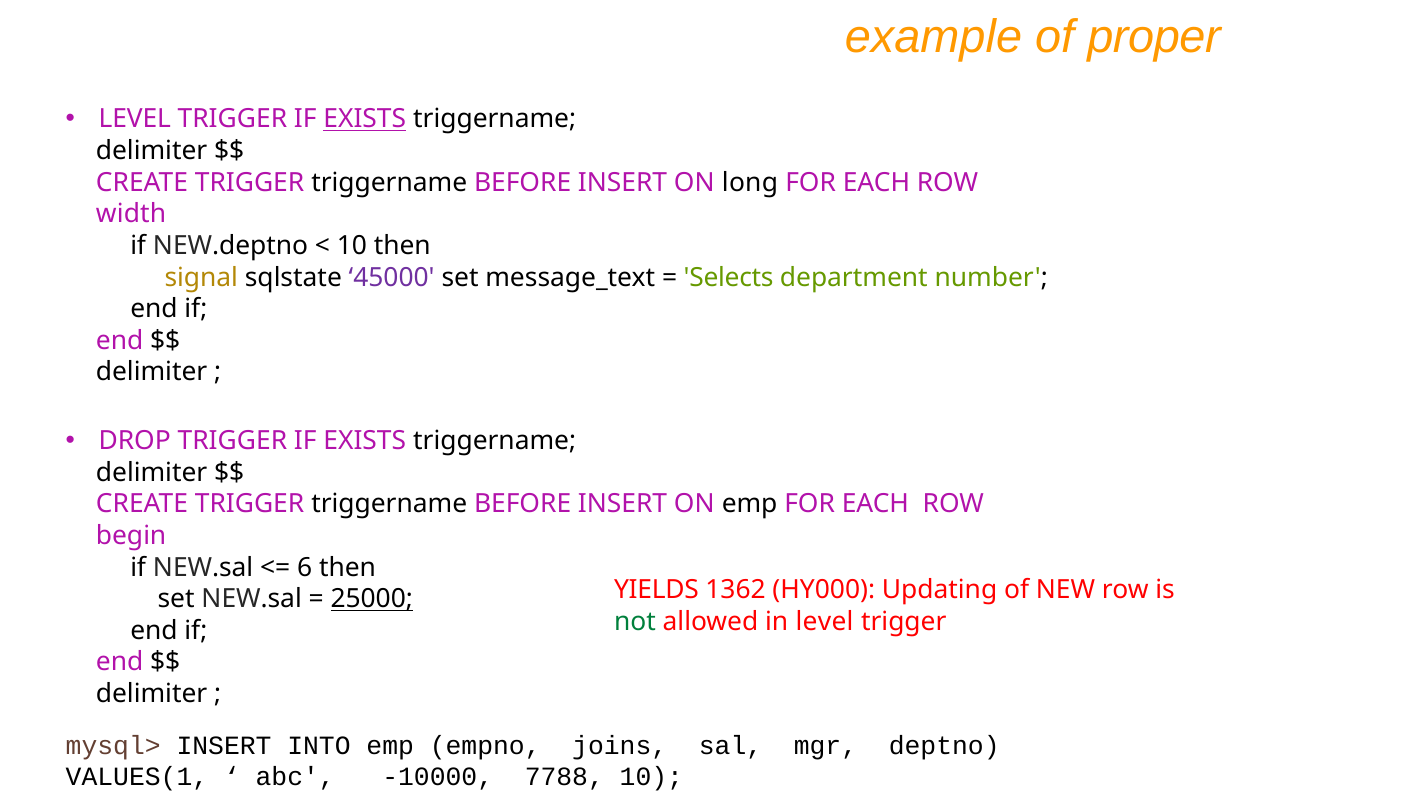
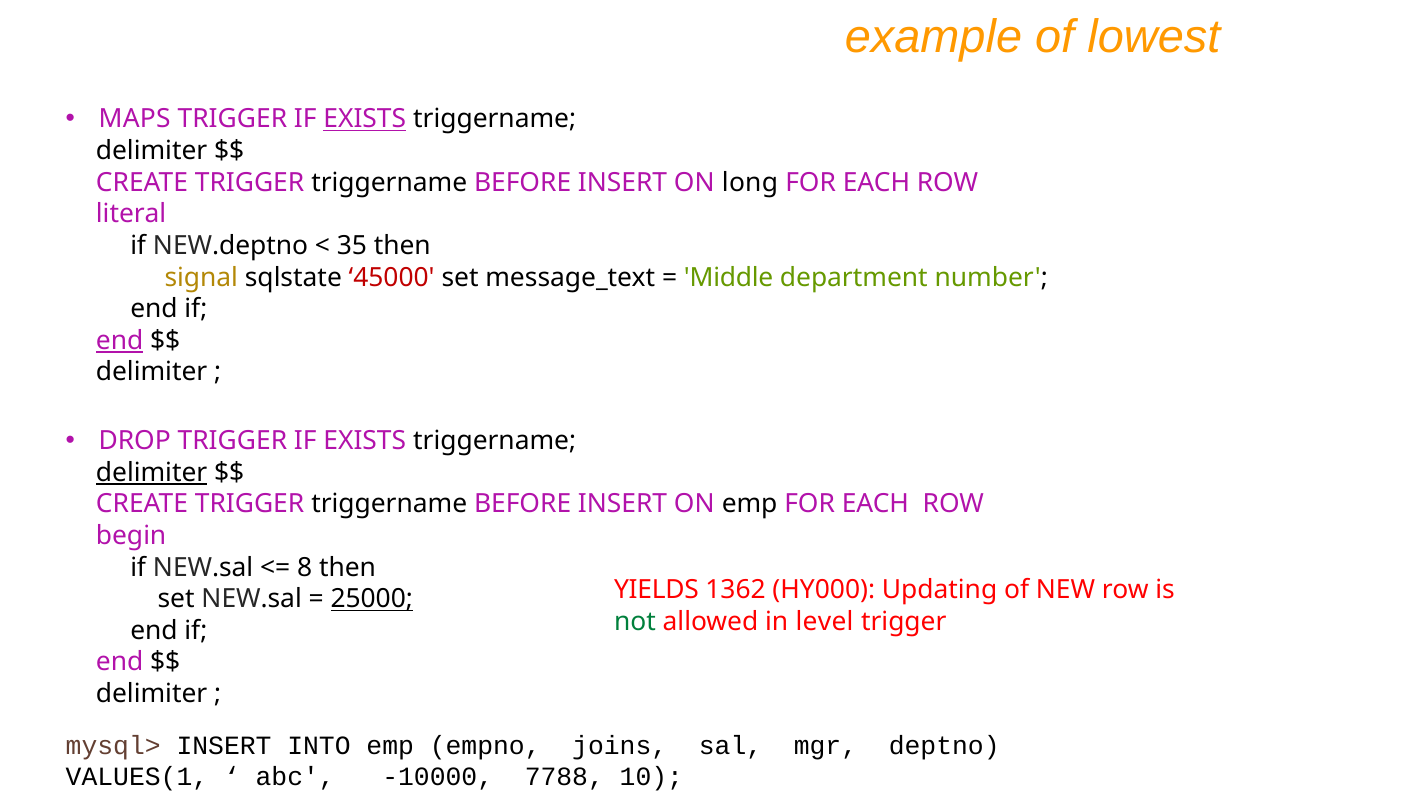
proper: proper -> lowest
LEVEL at (135, 119): LEVEL -> MAPS
width: width -> literal
10 at (352, 246): 10 -> 35
45000 colour: purple -> red
Selects: Selects -> Middle
end at (120, 341) underline: none -> present
delimiter at (152, 473) underline: none -> present
6: 6 -> 8
